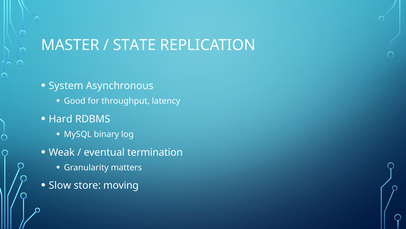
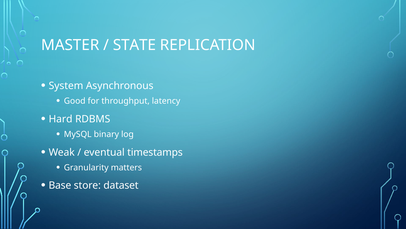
termination: termination -> timestamps
Slow: Slow -> Base
moving: moving -> dataset
